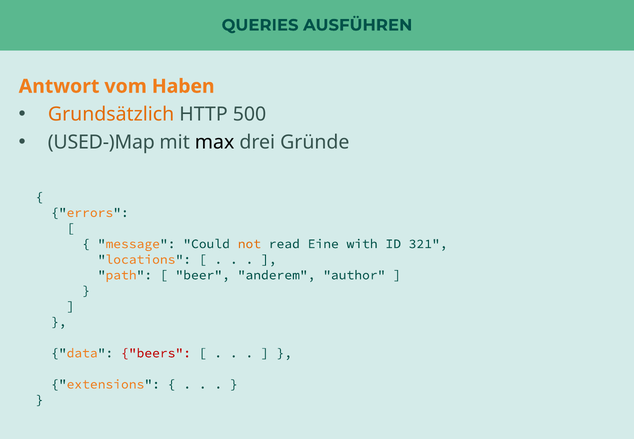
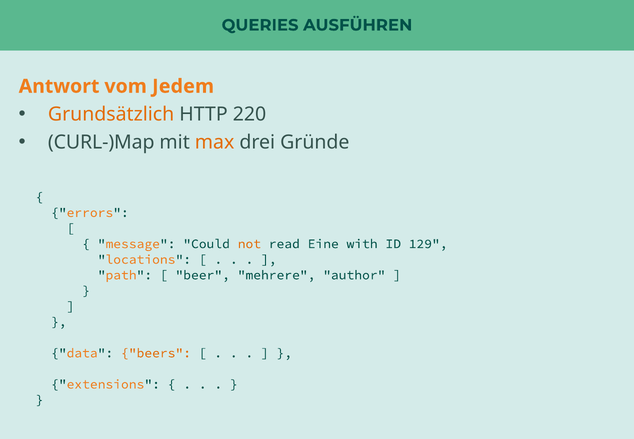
Haben: Haben -> Jedem
500: 500 -> 220
USED-)Map: USED-)Map -> CURL-)Map
max colour: black -> orange
321: 321 -> 129
anderem: anderem -> mehrere
beers colour: red -> orange
